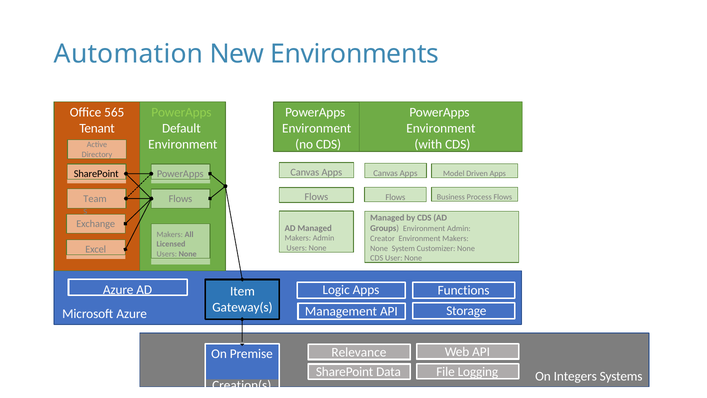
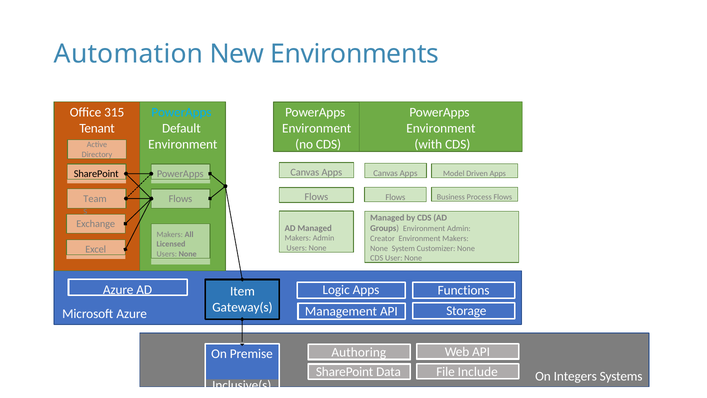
565: 565 -> 315
PowerApps at (181, 112) colour: light green -> light blue
Relevance: Relevance -> Authoring
Logging: Logging -> Include
Creation(s: Creation(s -> Inclusive(s
